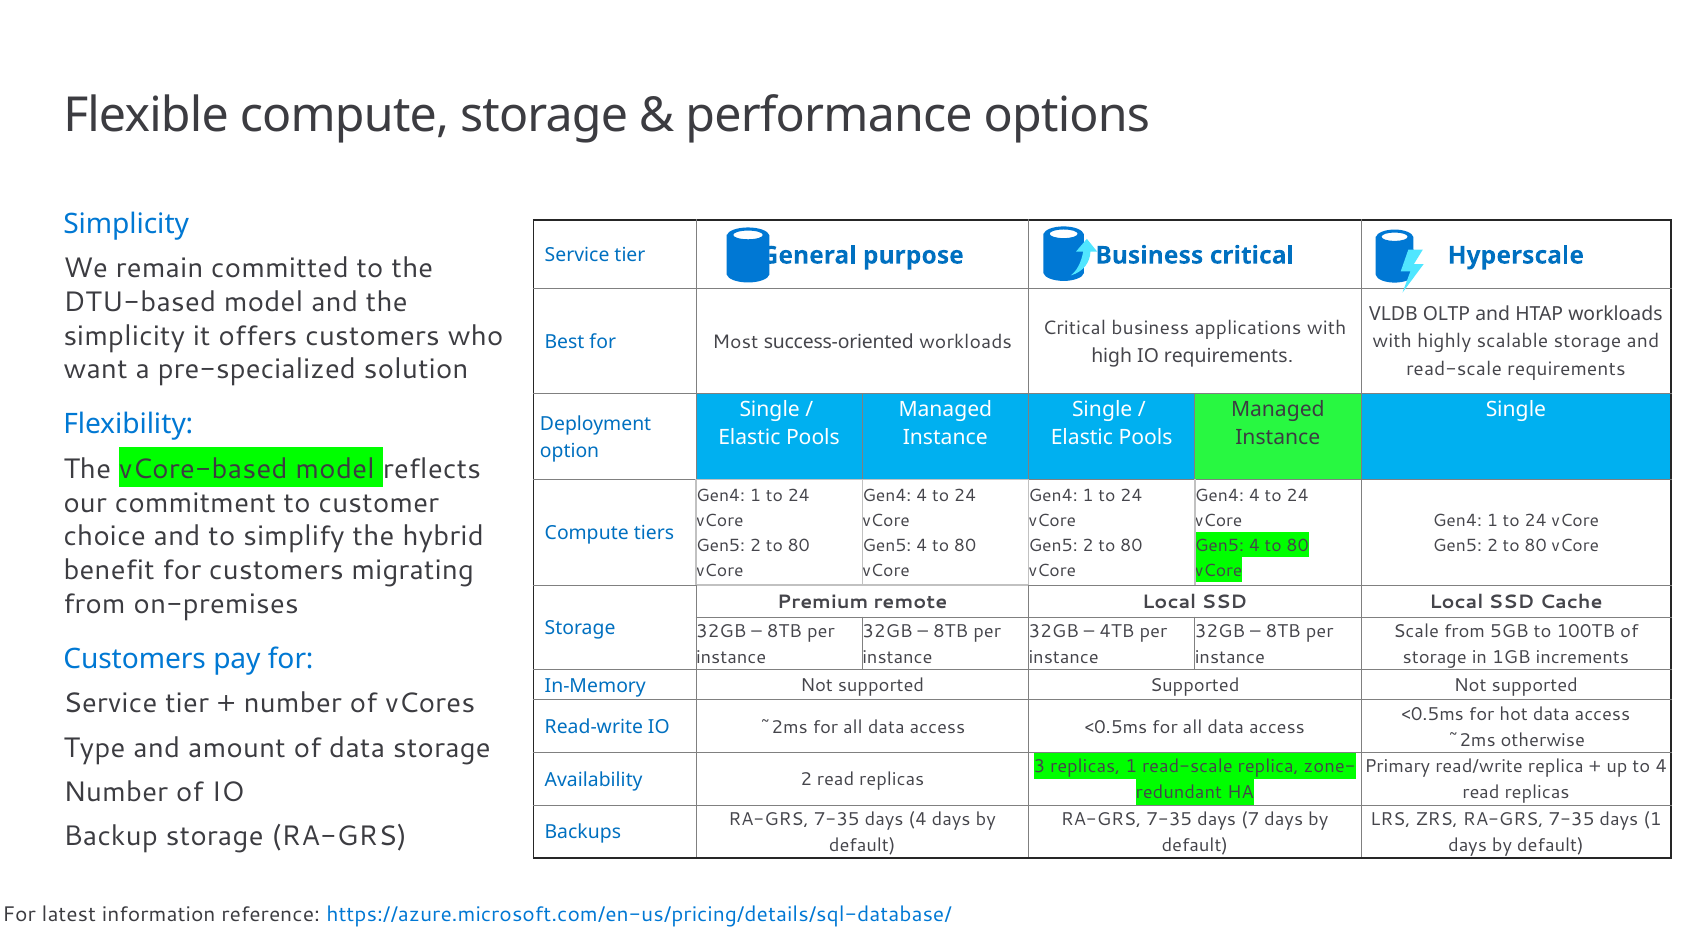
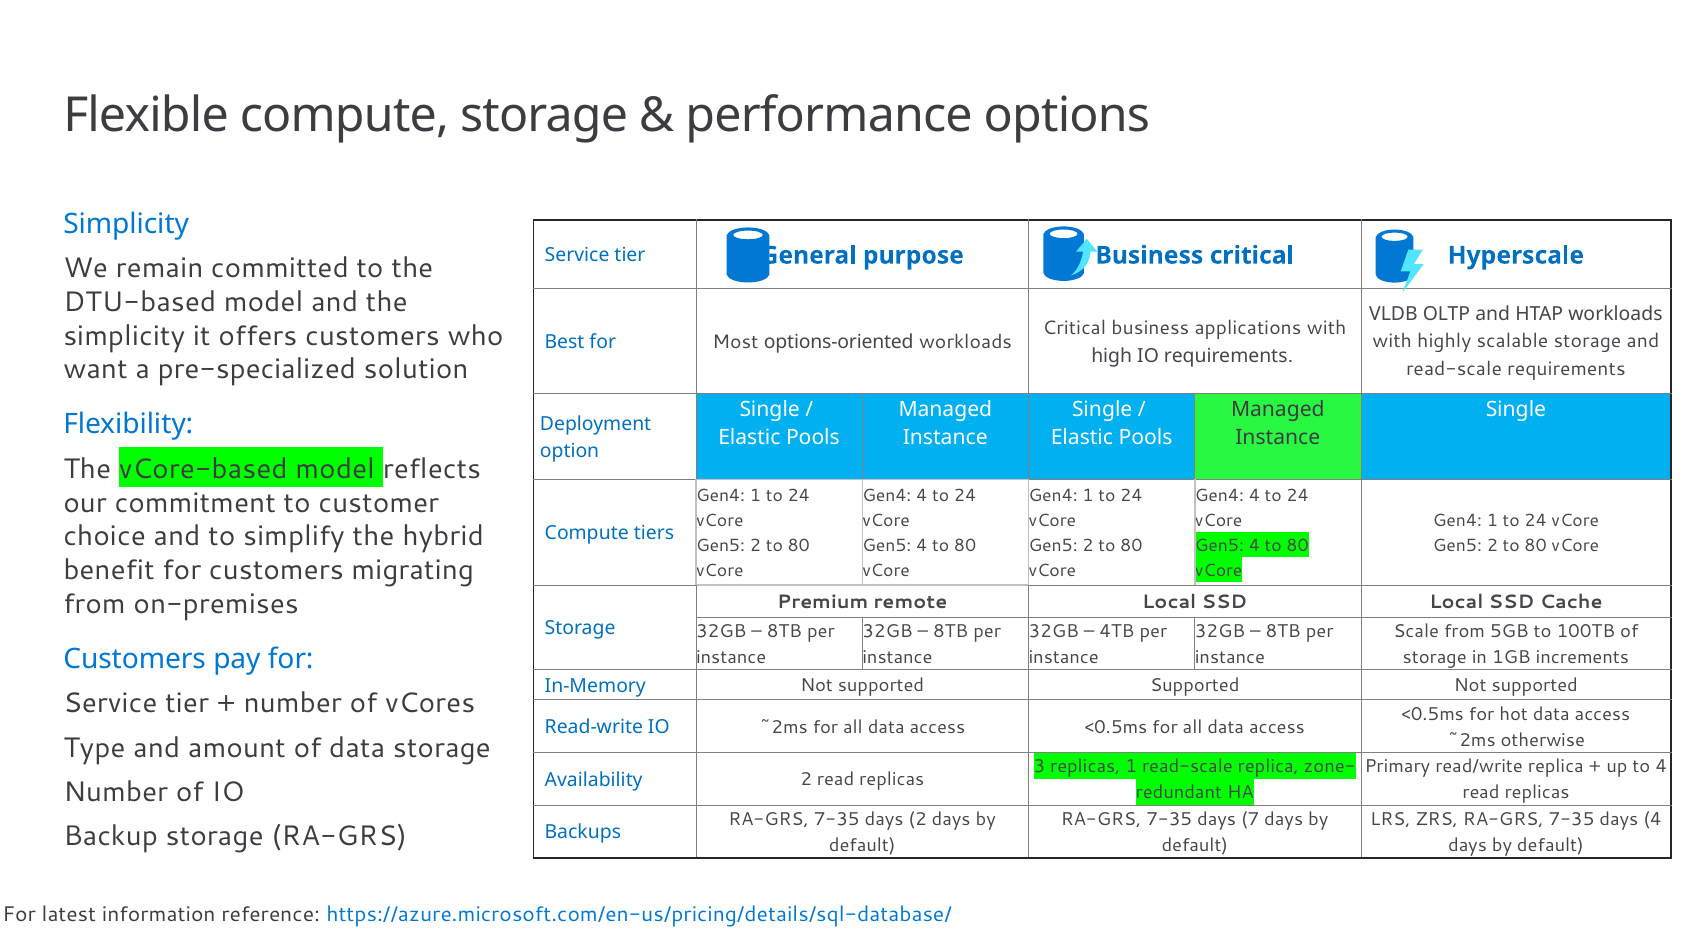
success-oriented: success-oriented -> options-oriented
days 4: 4 -> 2
days 1: 1 -> 4
